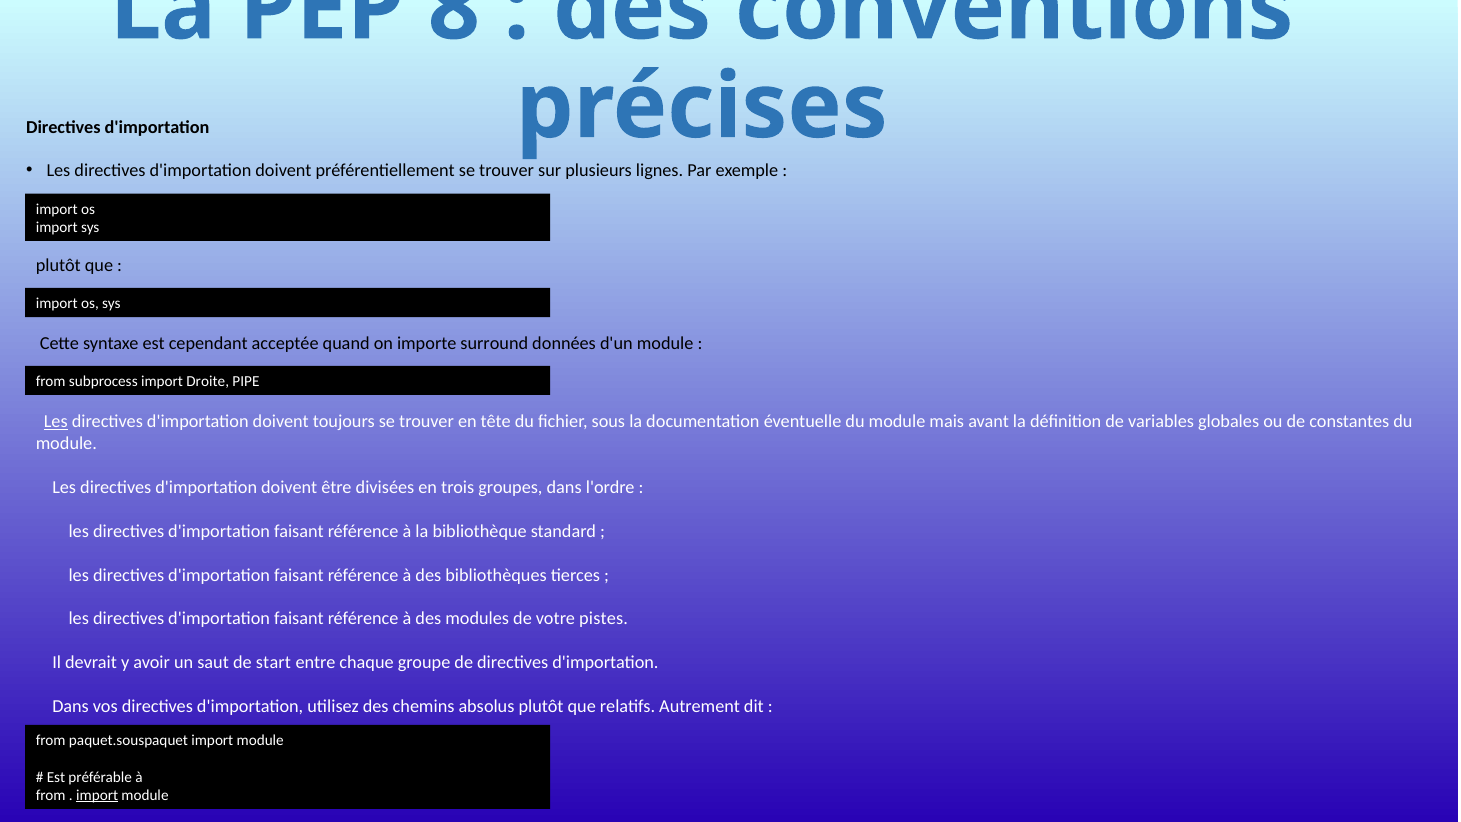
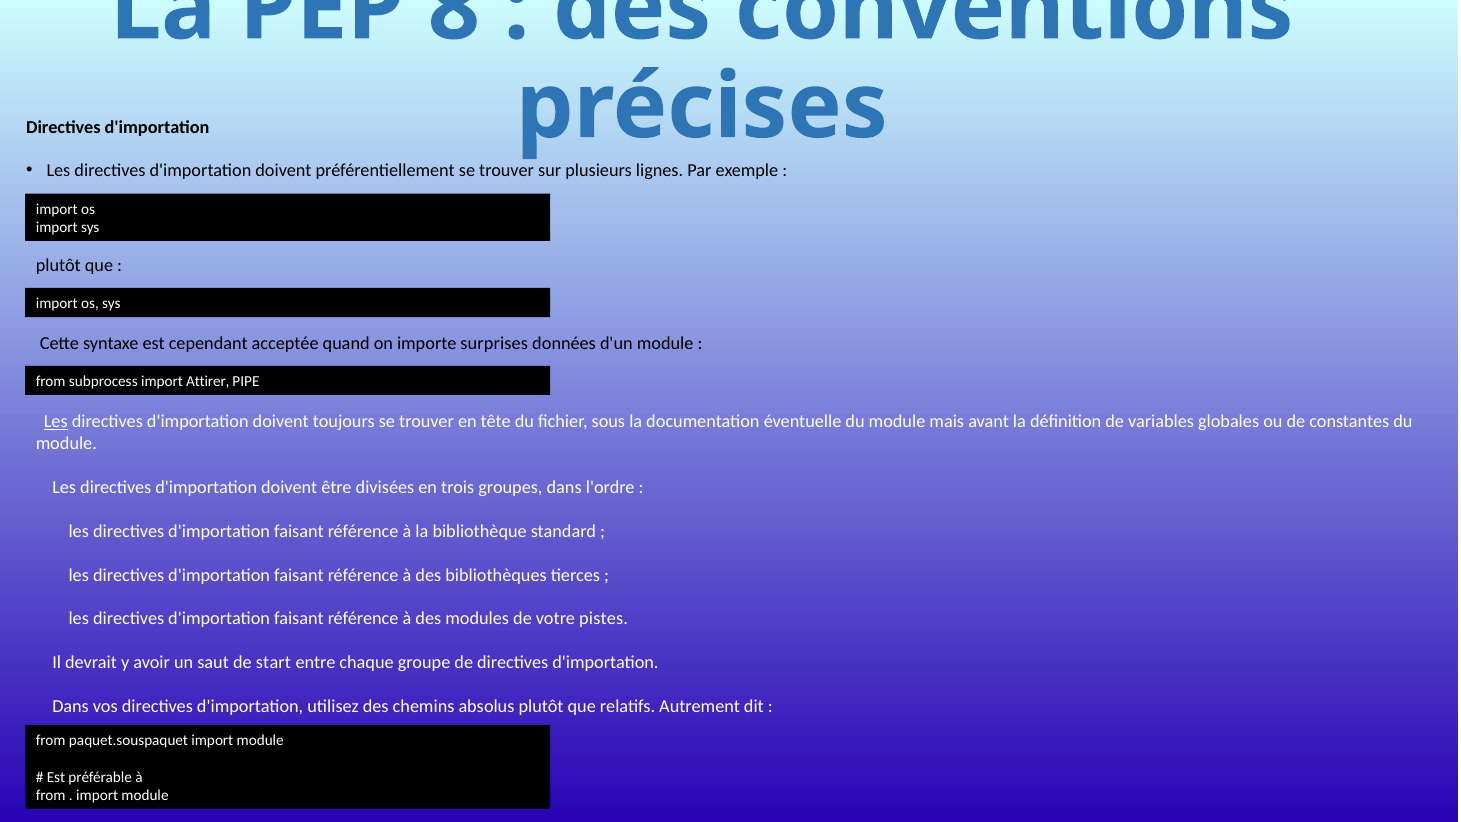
surround: surround -> surprises
Droite: Droite -> Attirer
import at (97, 795) underline: present -> none
